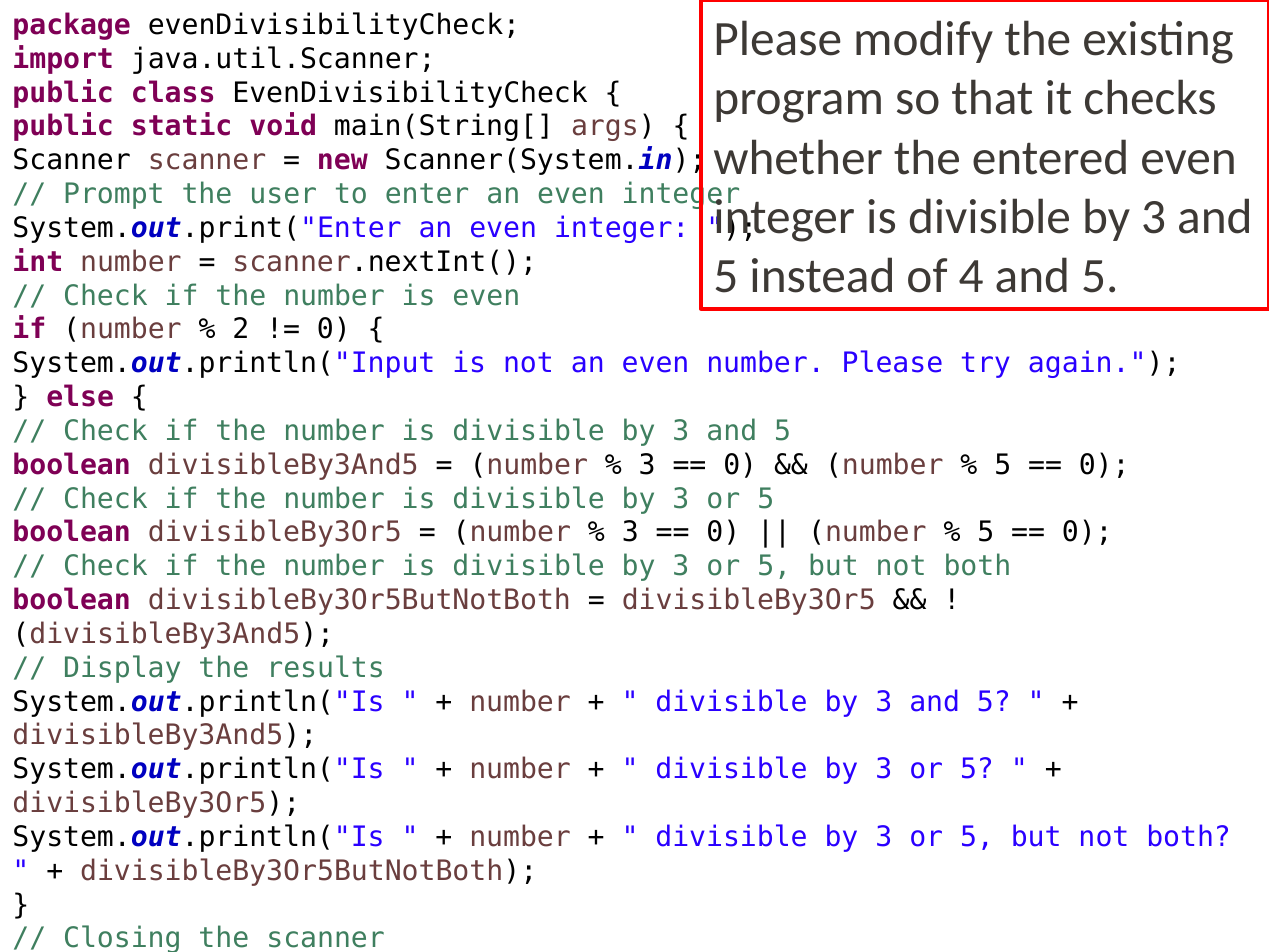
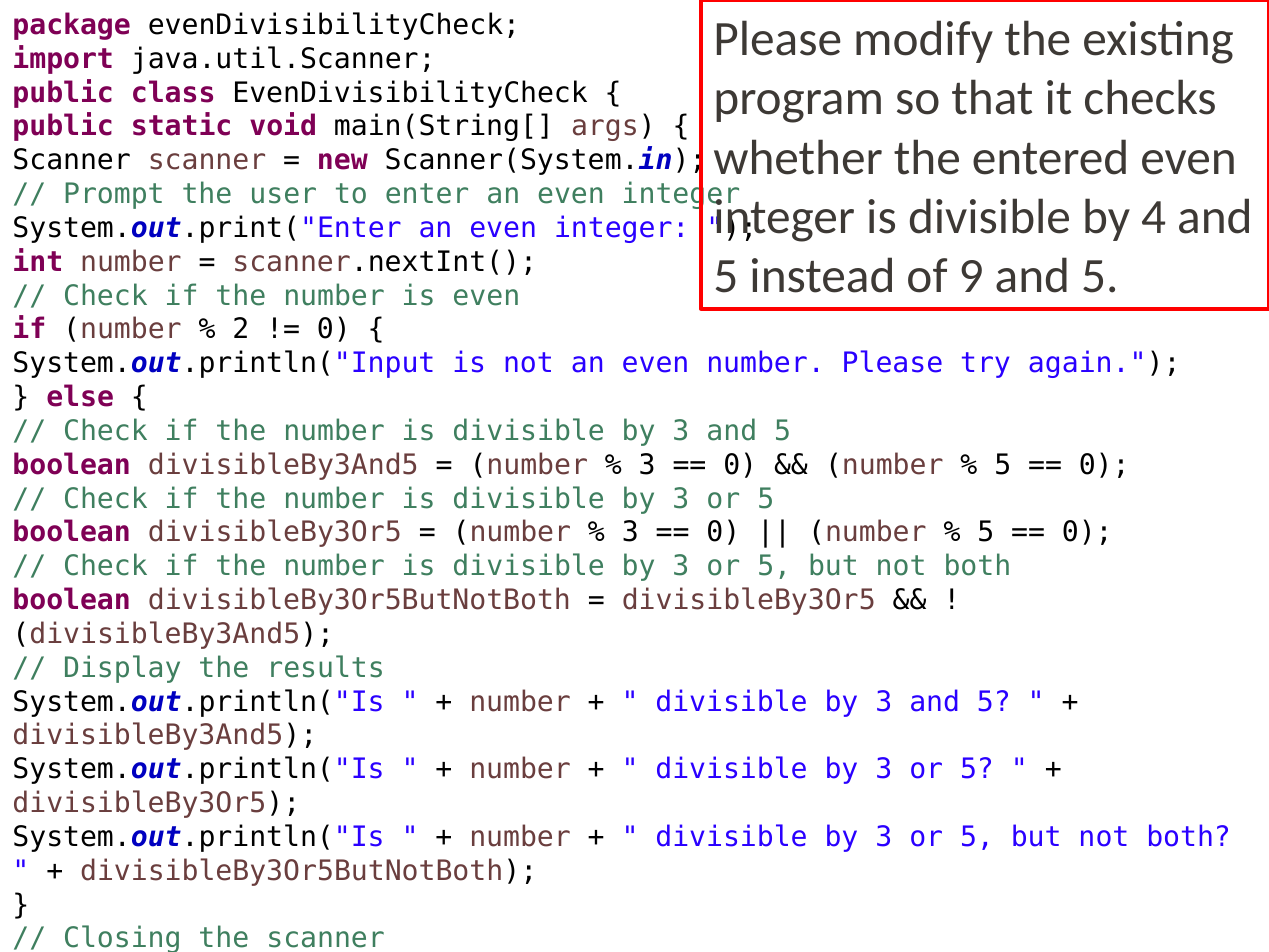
3 at (1154, 217): 3 -> 4
4: 4 -> 9
